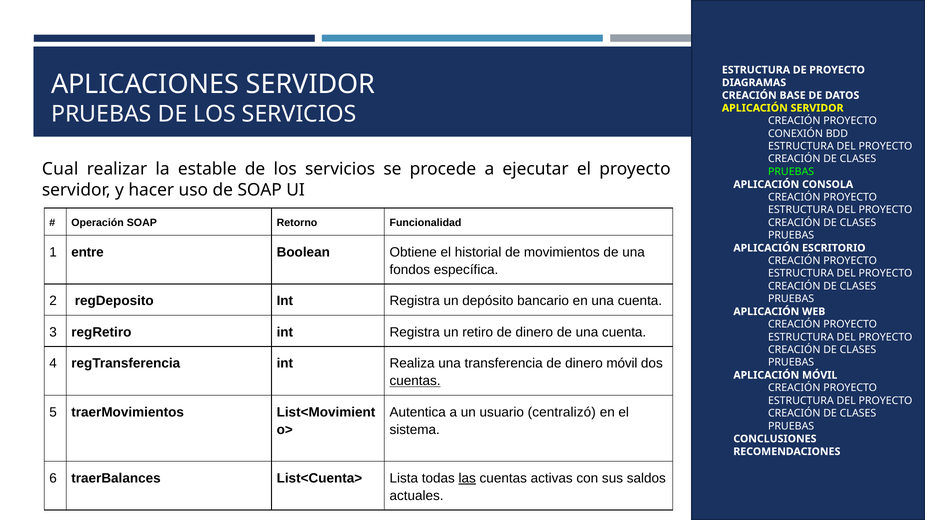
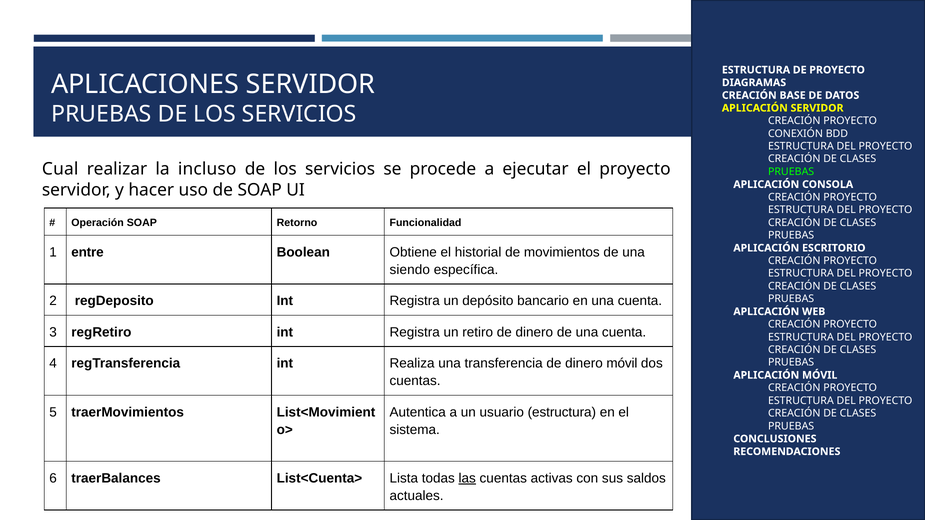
estable: estable -> incluso
fondos: fondos -> siendo
cuentas at (415, 381) underline: present -> none
usuario centralizó: centralizó -> estructura
